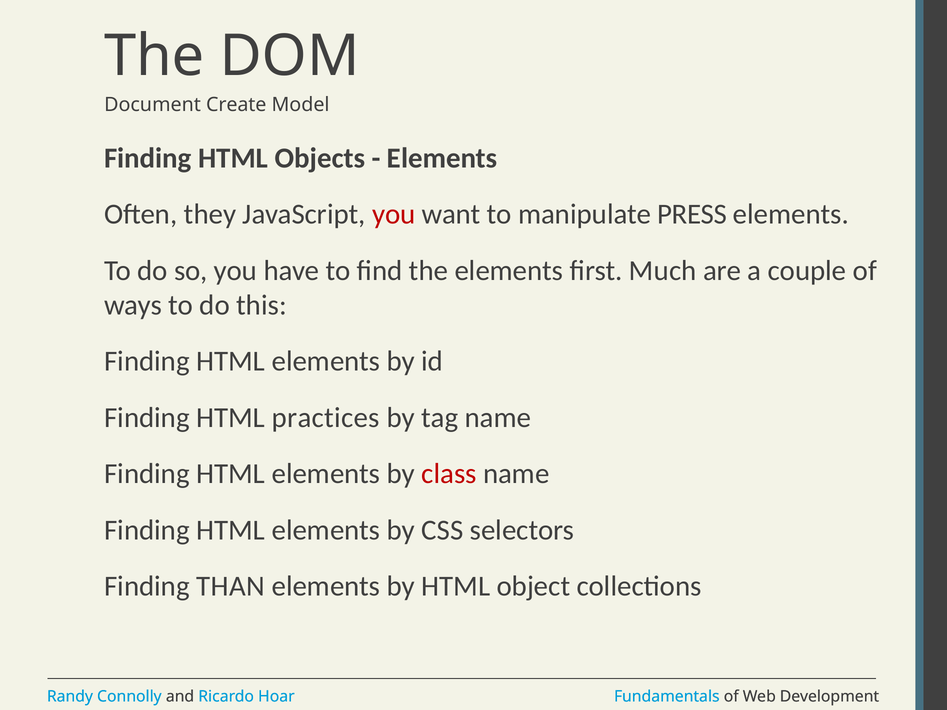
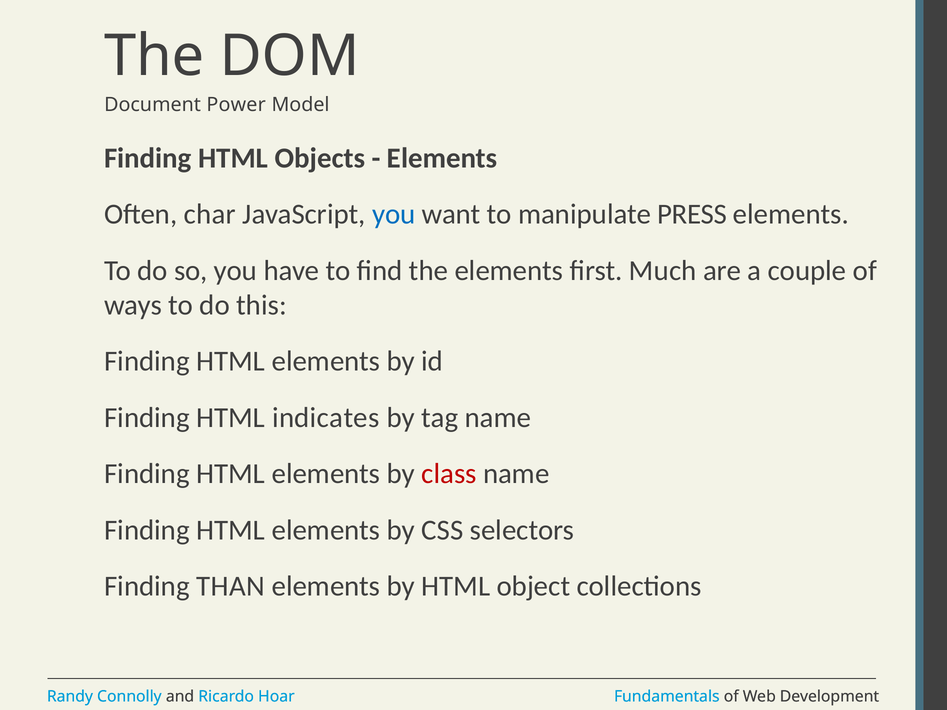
Create: Create -> Power
they: they -> char
you at (394, 214) colour: red -> blue
practices: practices -> indicates
